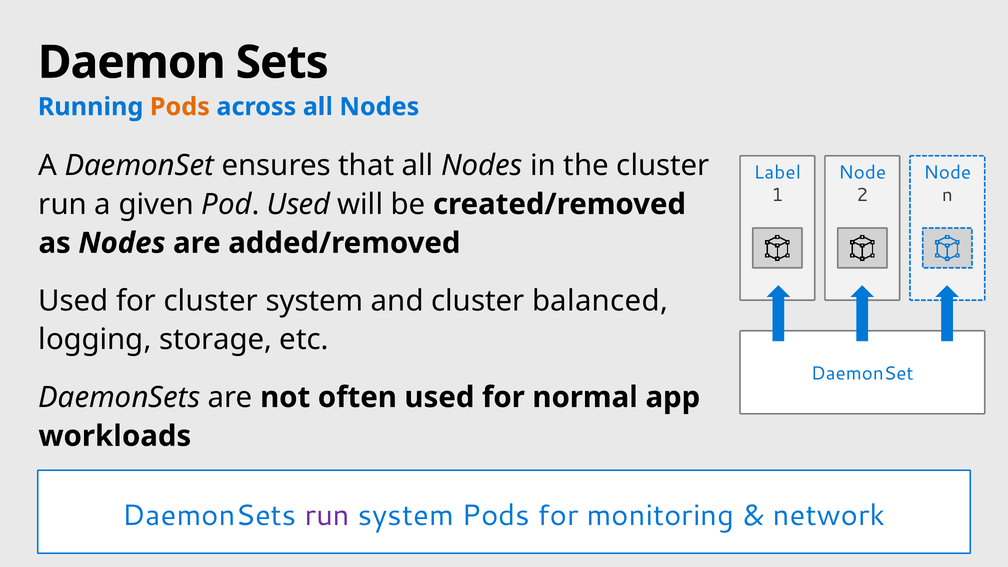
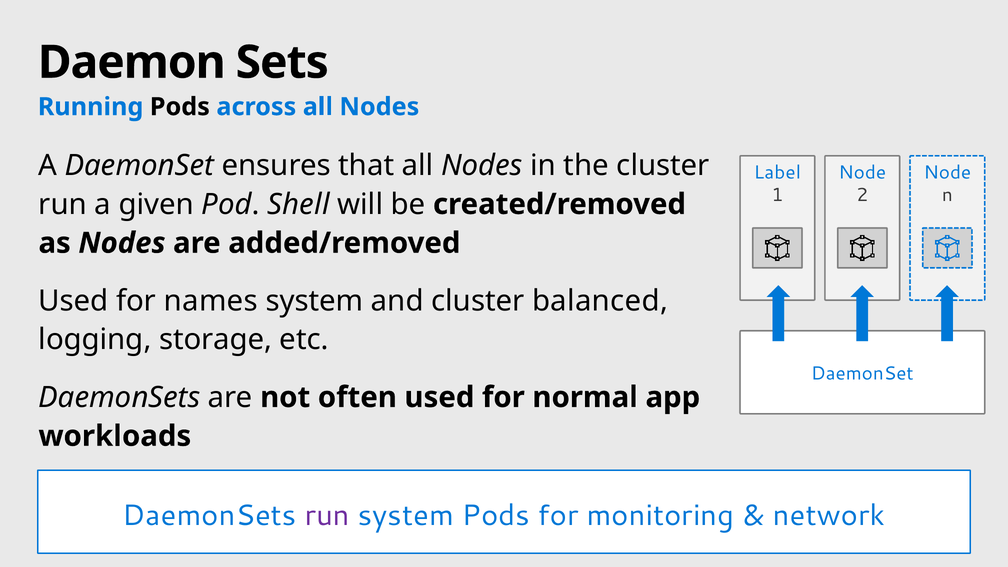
Pods at (180, 107) colour: orange -> black
Pod Used: Used -> Shell
for cluster: cluster -> names
